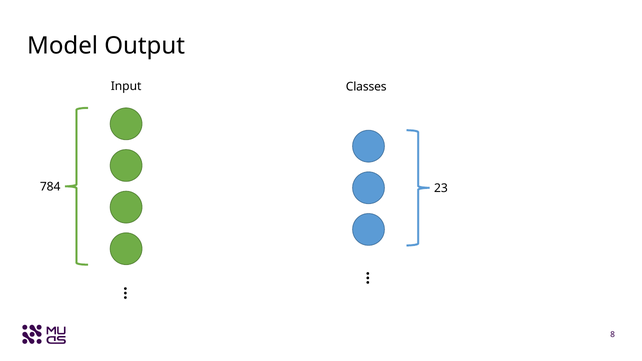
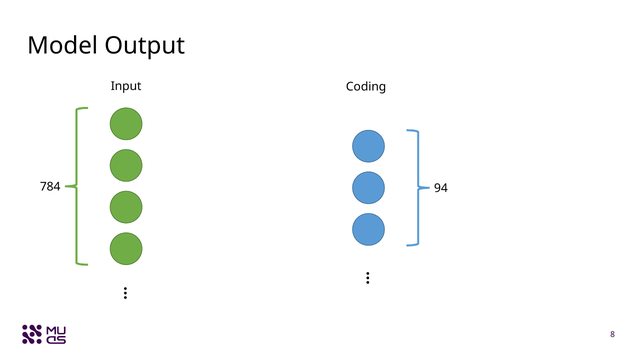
Classes: Classes -> Coding
23: 23 -> 94
